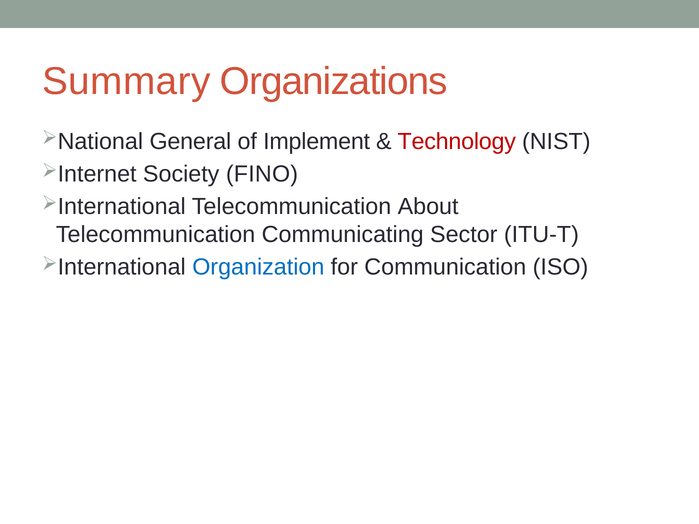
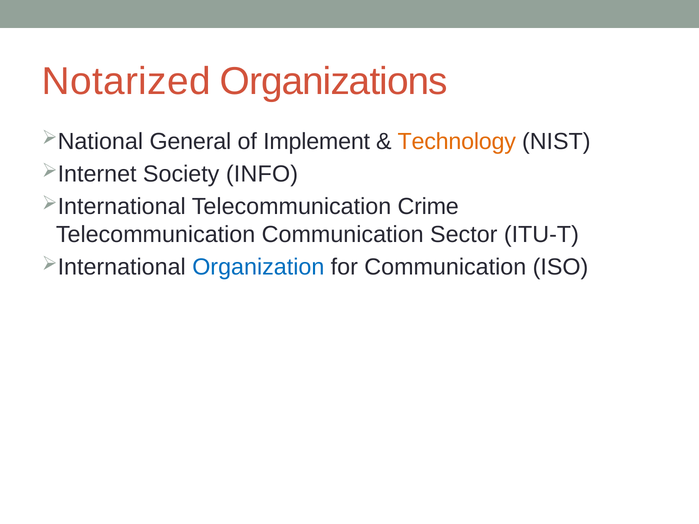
Summary: Summary -> Notarized
Technology colour: red -> orange
FINO: FINO -> INFO
About: About -> Crime
Telecommunication Communicating: Communicating -> Communication
